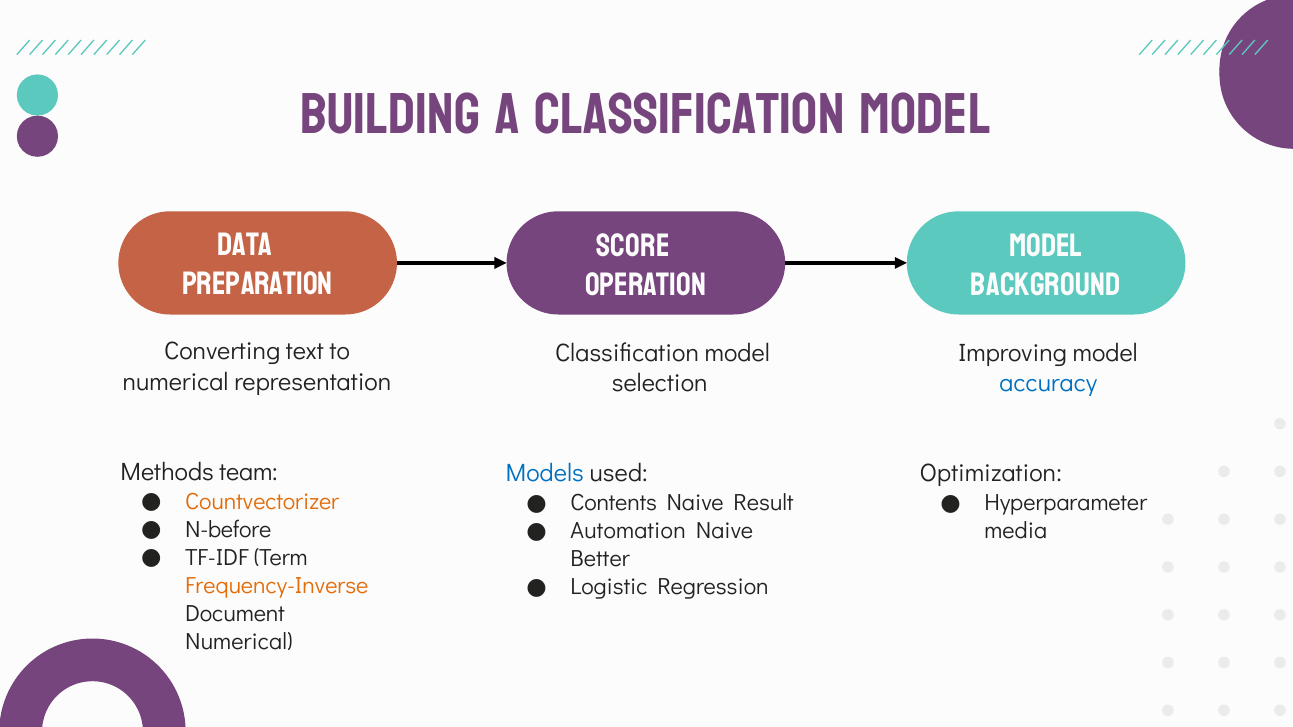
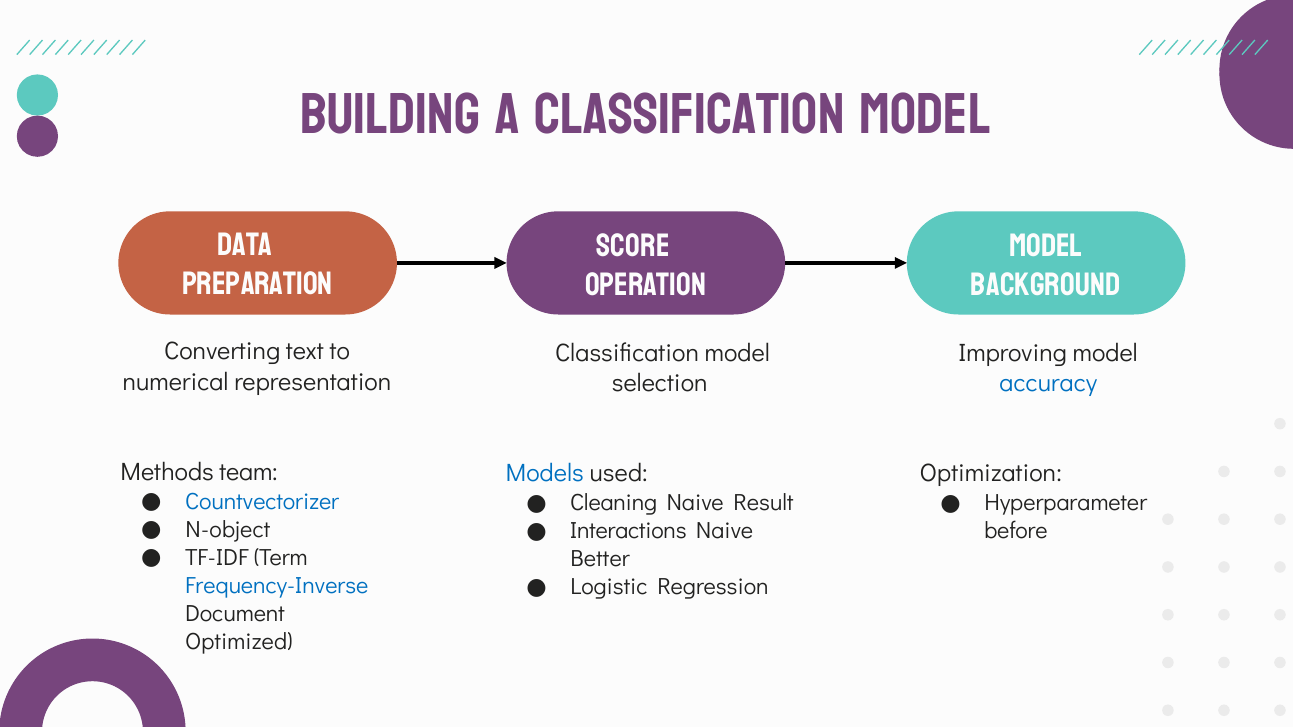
Countvectorizer colour: orange -> blue
Contents: Contents -> Cleaning
N-before: N-before -> N-object
Automation: Automation -> Interactions
media: media -> before
Frequency-Inverse colour: orange -> blue
Numerical at (239, 642): Numerical -> Optimized
